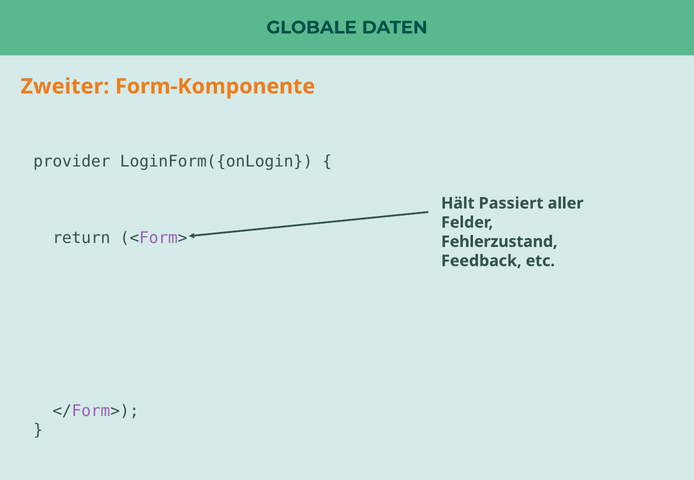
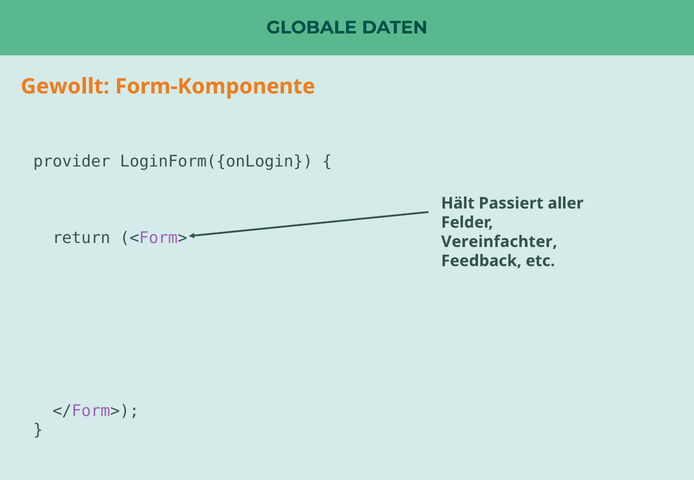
Zweiter: Zweiter -> Gewollt
Fehlerzustand: Fehlerzustand -> Vereinfachter
